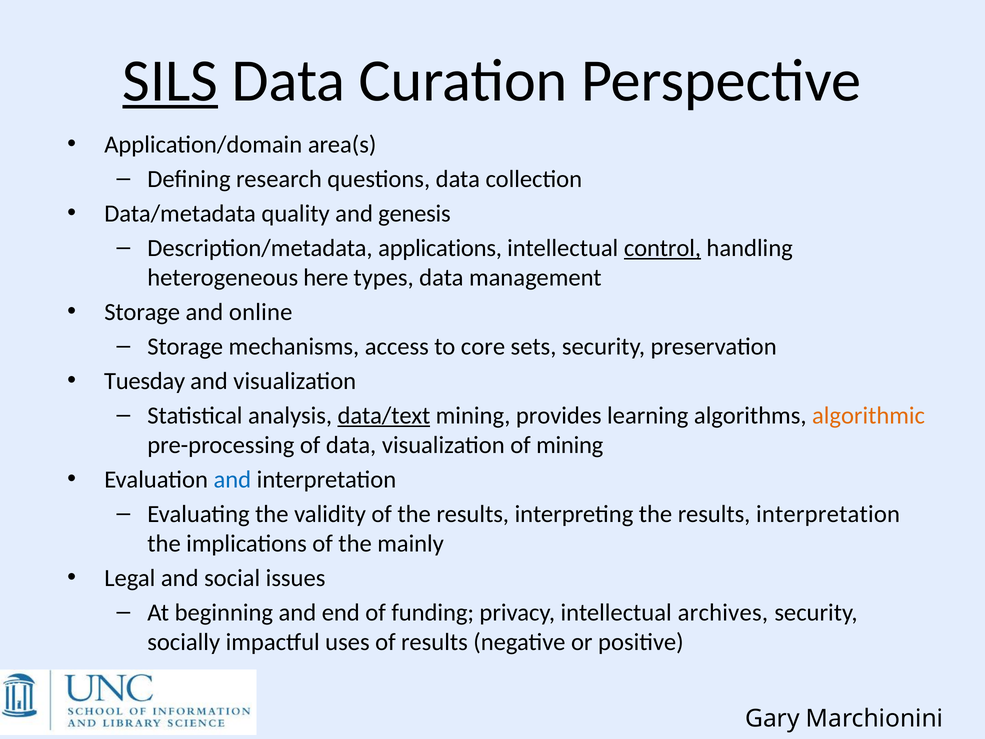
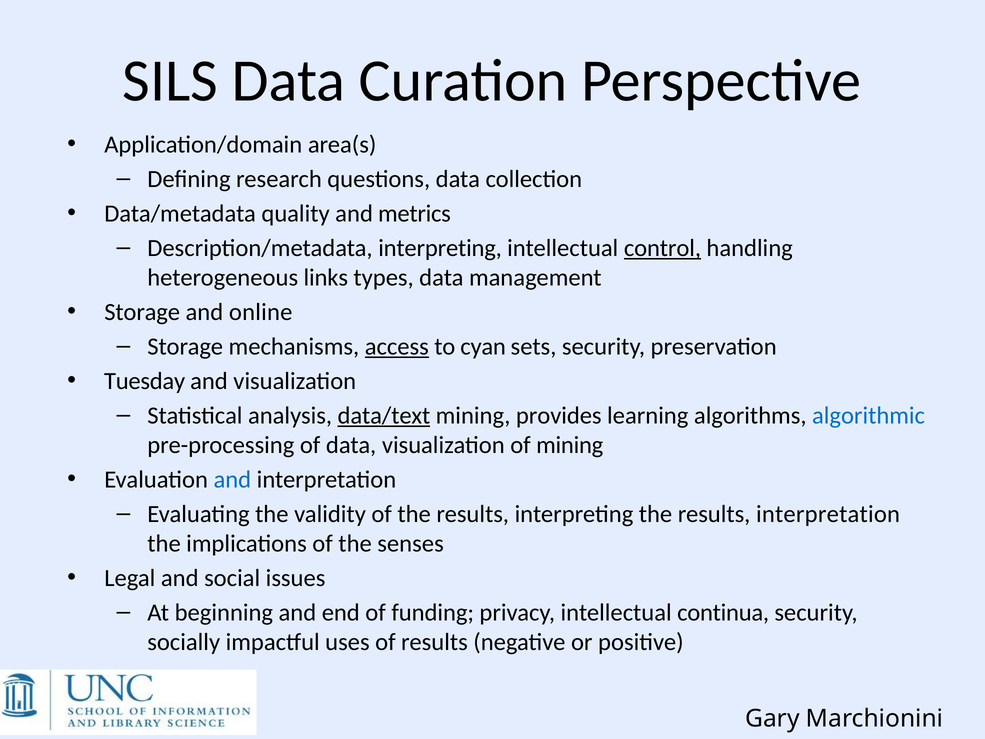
SILS underline: present -> none
genesis: genesis -> metrics
Description/metadata applications: applications -> interpreting
here: here -> links
access underline: none -> present
core: core -> cyan
algorithmic colour: orange -> blue
mainly: mainly -> senses
archives: archives -> continua
